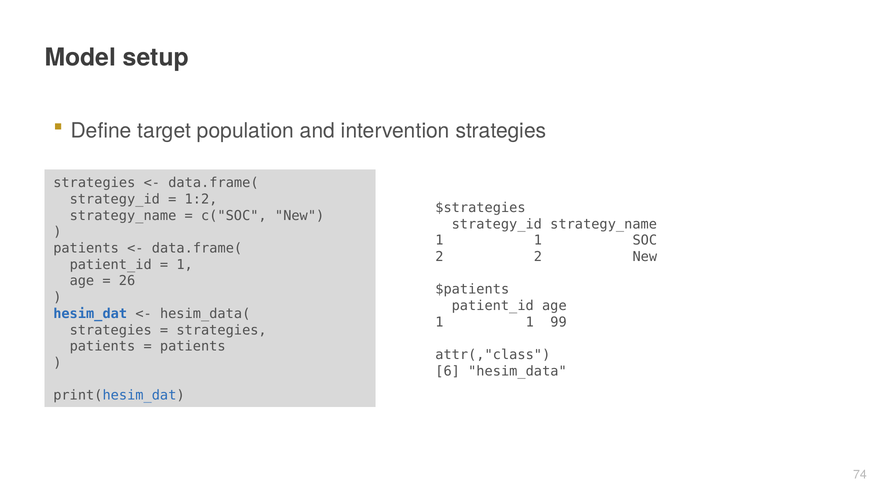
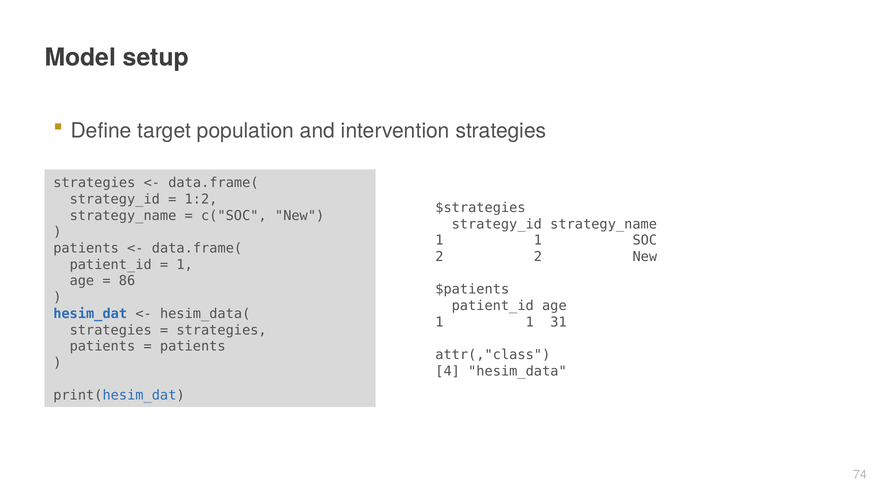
26: 26 -> 86
99: 99 -> 31
6: 6 -> 4
